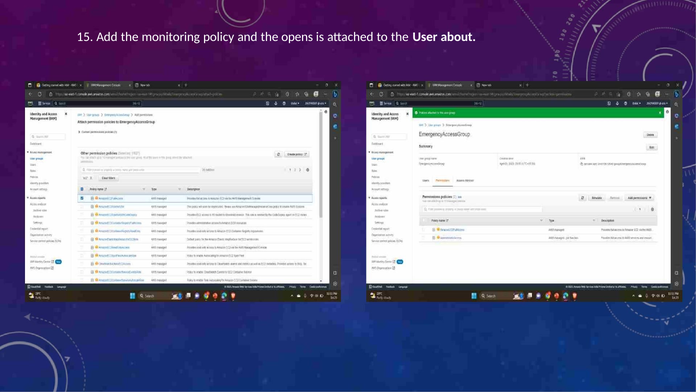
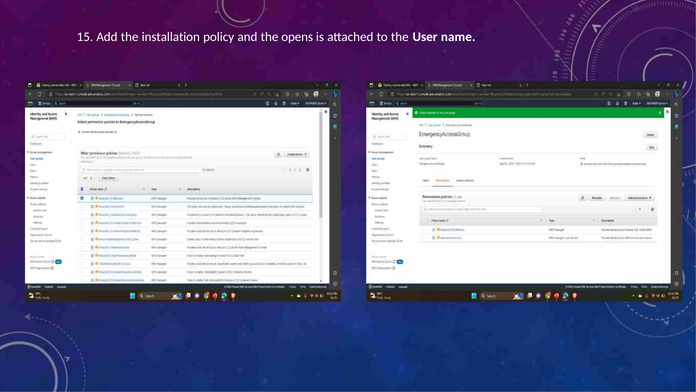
monitoring: monitoring -> installation
about: about -> name
